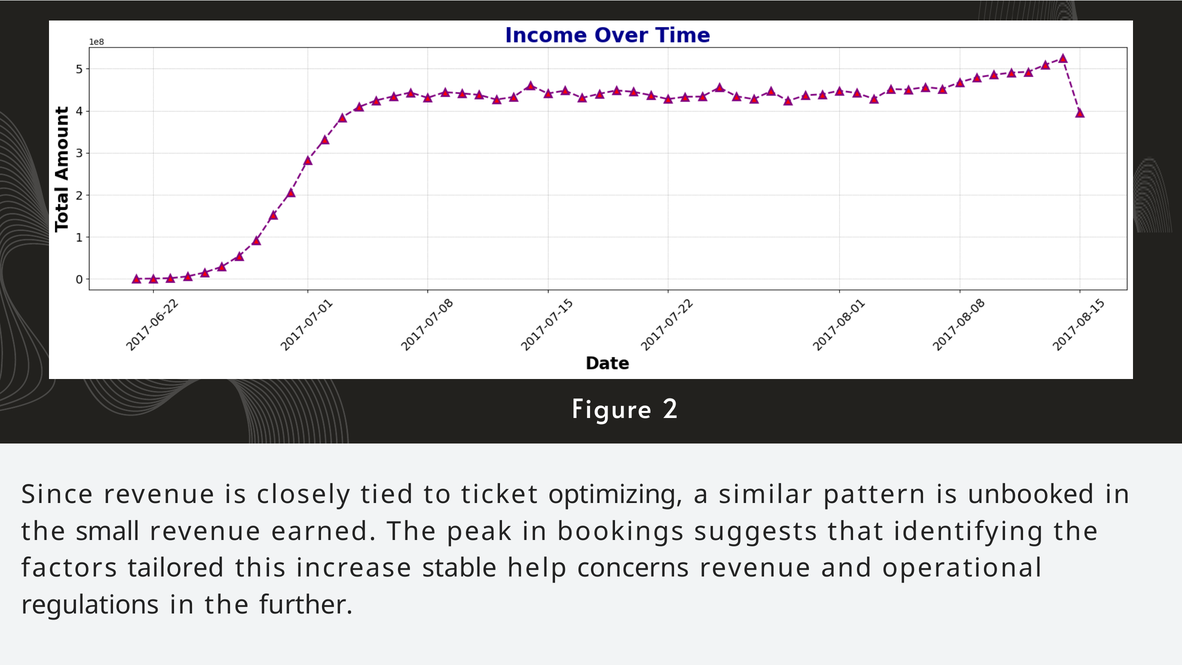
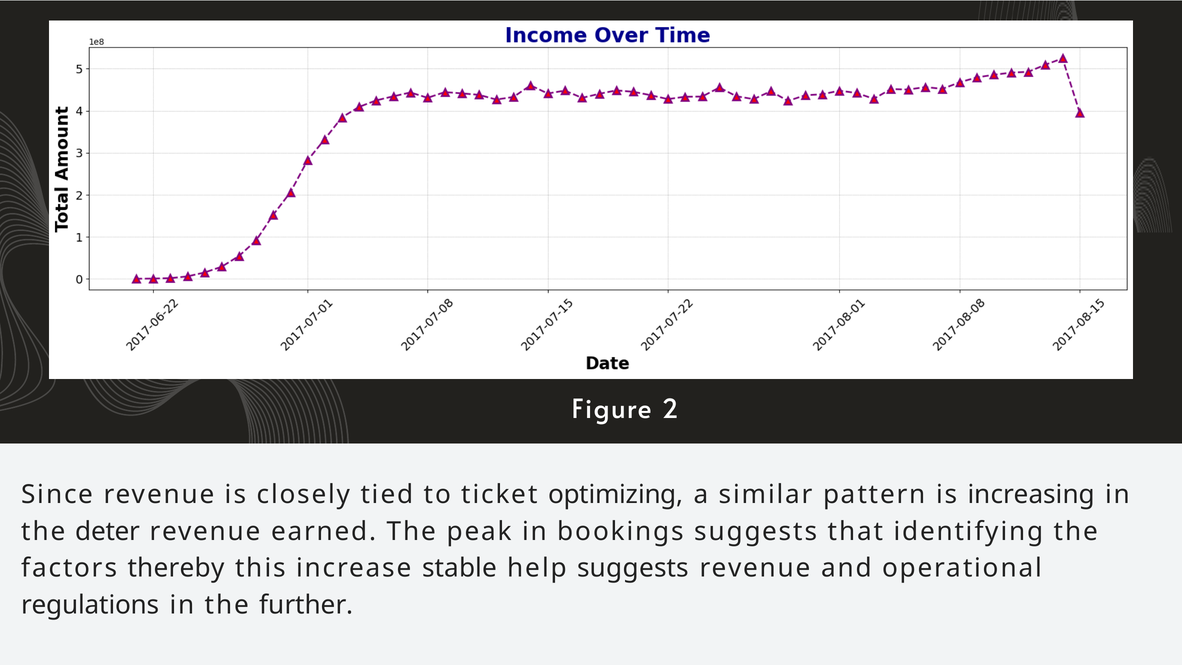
unbooked: unbooked -> increasing
small: small -> deter
tailored: tailored -> thereby
help concerns: concerns -> suggests
